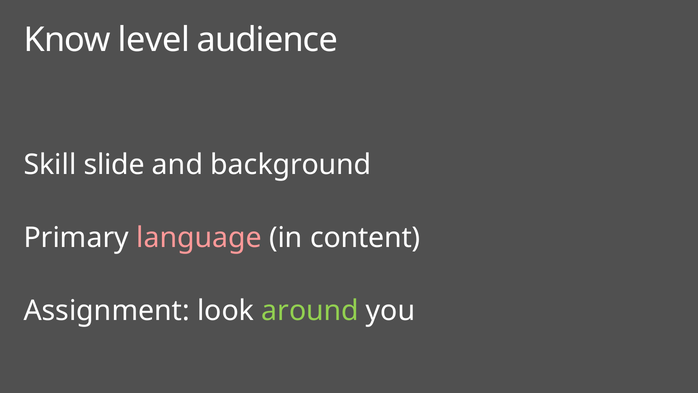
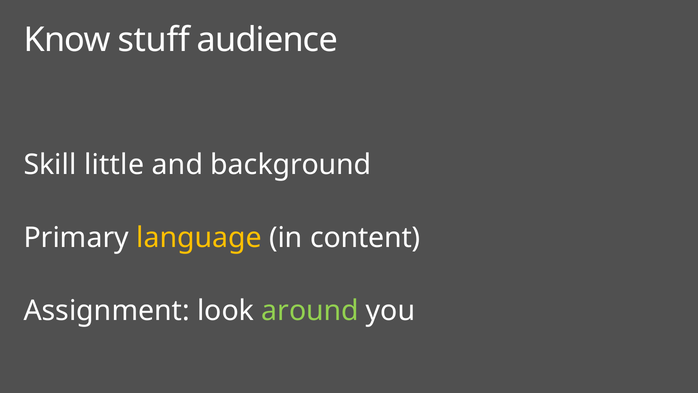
level: level -> stuff
slide: slide -> little
language colour: pink -> yellow
